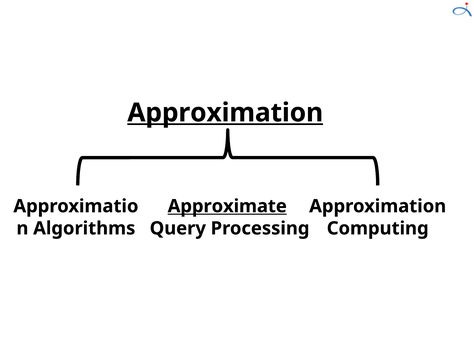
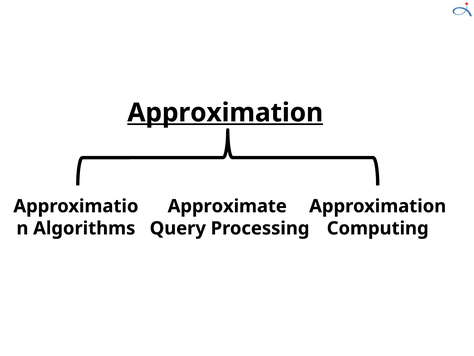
Approximate underline: present -> none
